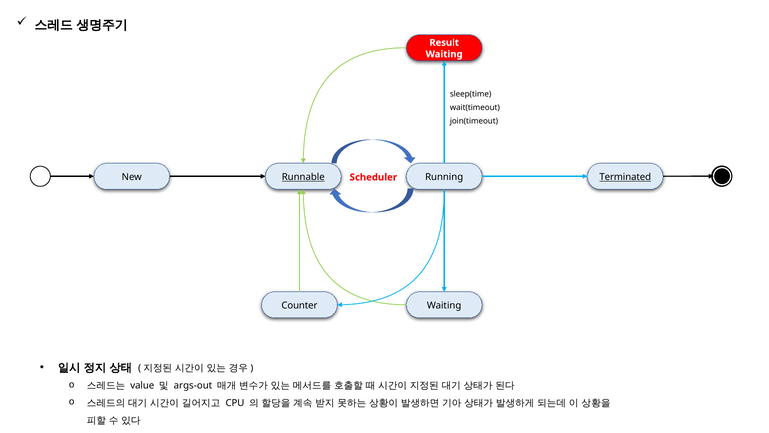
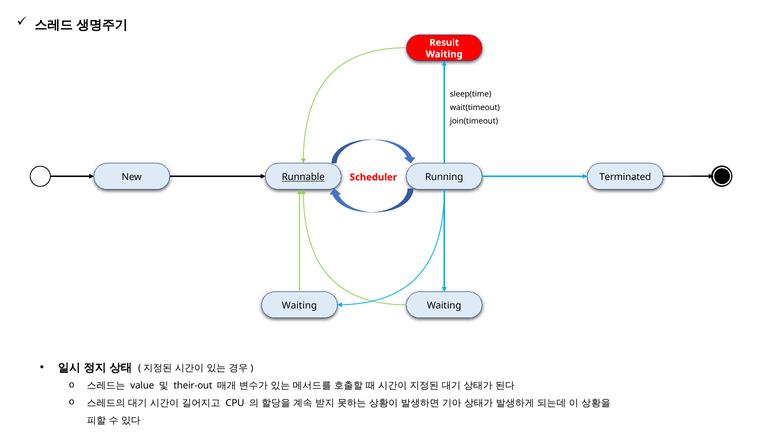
Terminated underline: present -> none
Counter at (299, 305): Counter -> Waiting
args-out: args-out -> their-out
